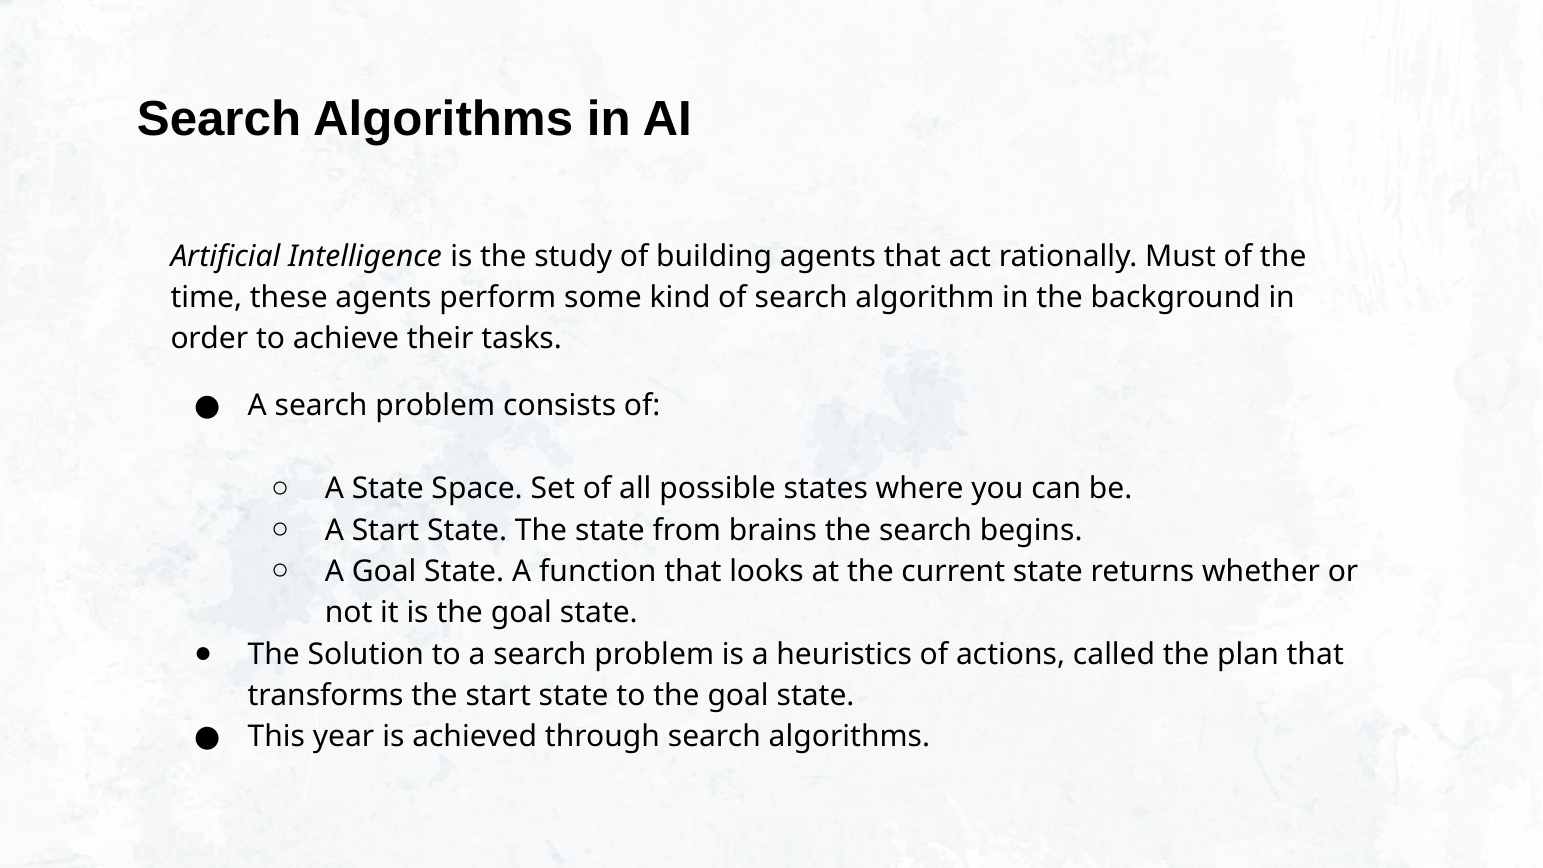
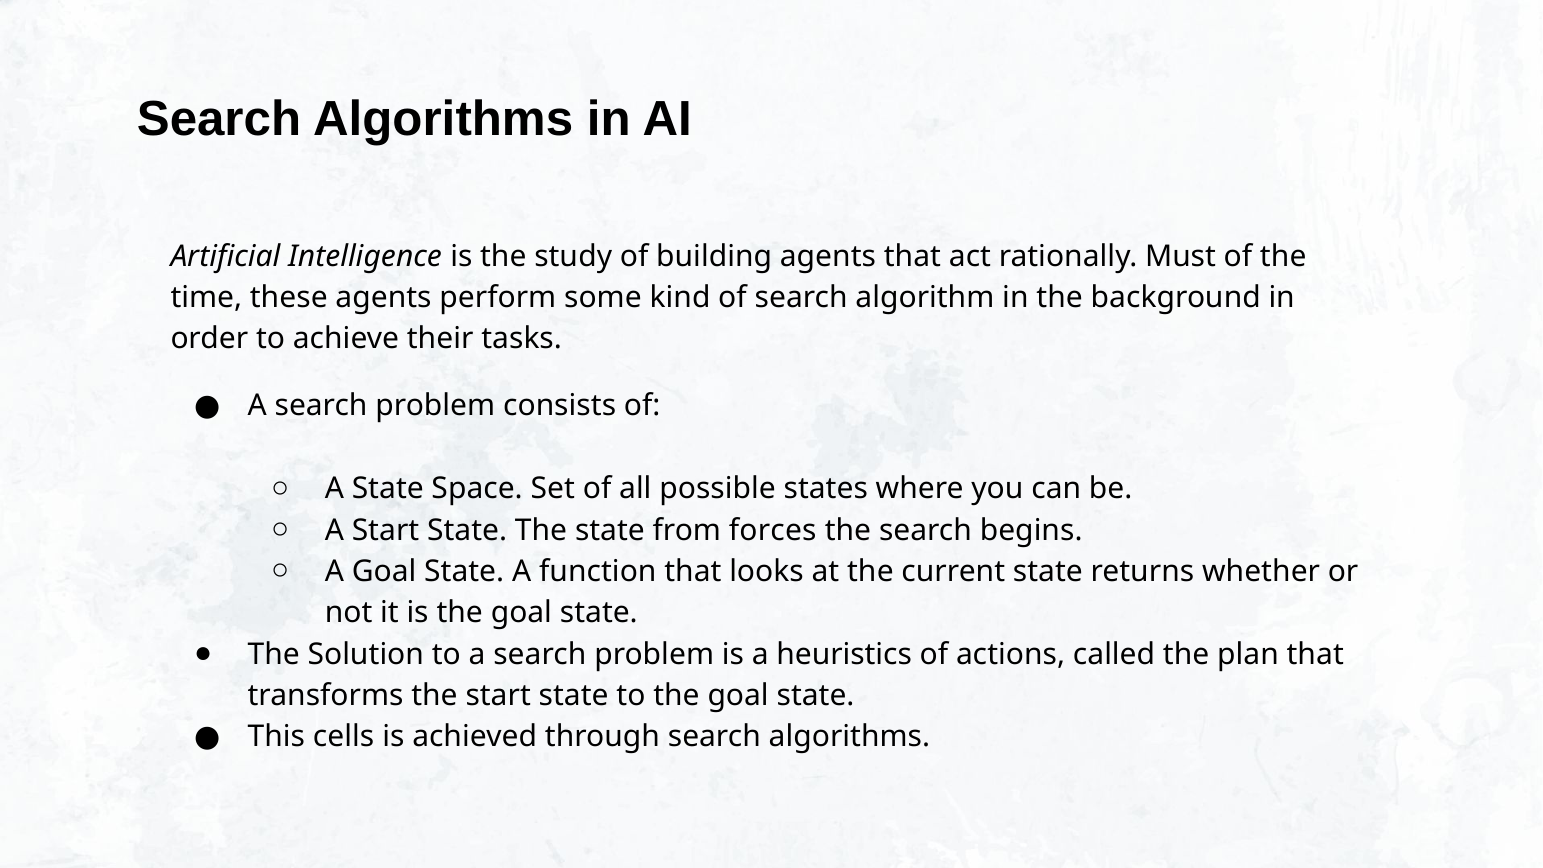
brains: brains -> forces
year: year -> cells
